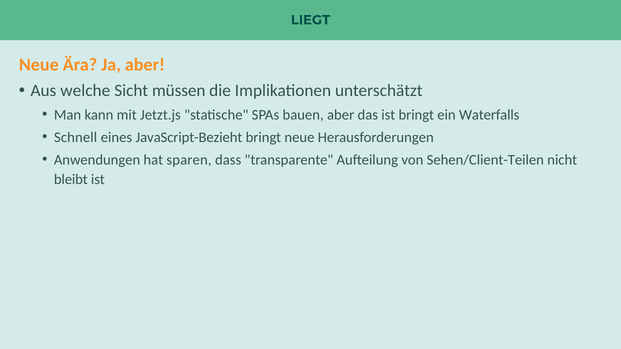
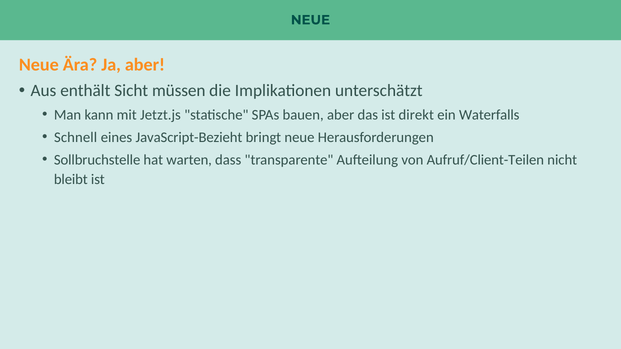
LIEGT at (310, 20): LIEGT -> NEUE
welche: welche -> enthält
ist bringt: bringt -> direkt
Anwendungen: Anwendungen -> Sollbruchstelle
sparen: sparen -> warten
Sehen/Client-Teilen: Sehen/Client-Teilen -> Aufruf/Client-Teilen
